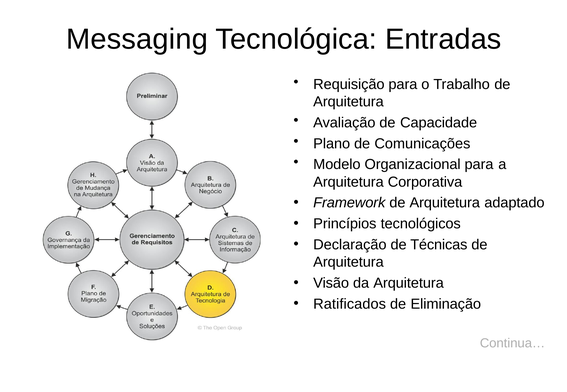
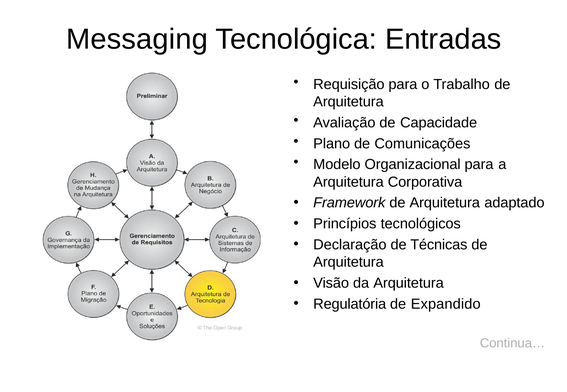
Ratificados: Ratificados -> Regulatória
Eliminação: Eliminação -> Expandido
